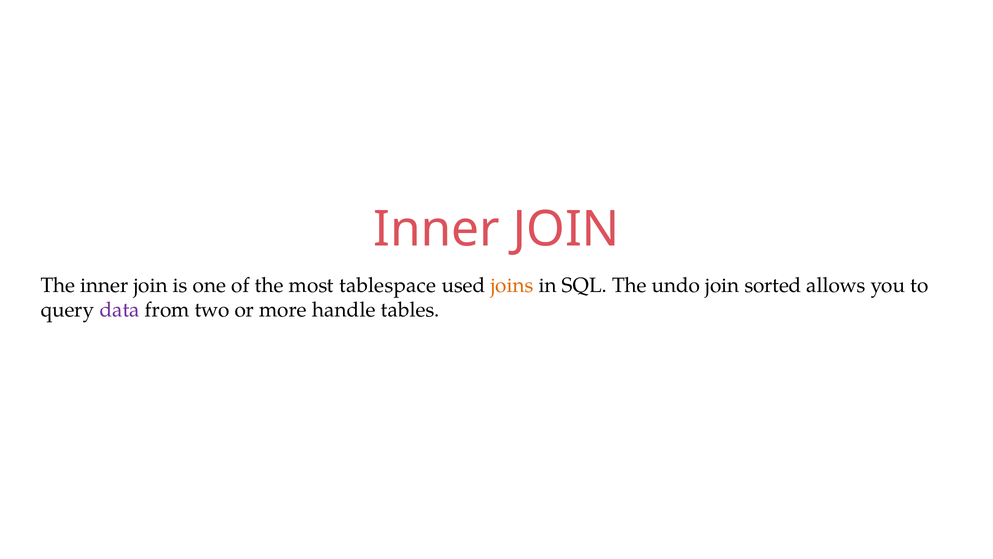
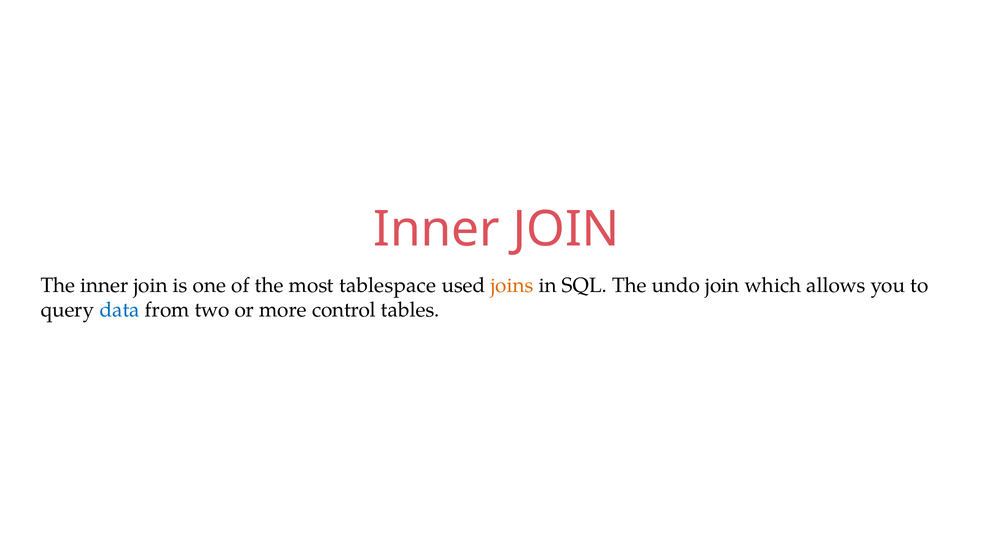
sorted: sorted -> which
data colour: purple -> blue
handle: handle -> control
